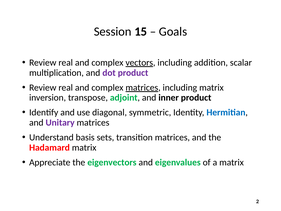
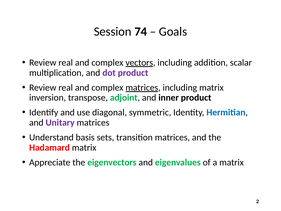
15: 15 -> 74
